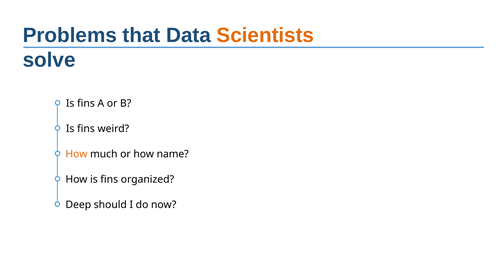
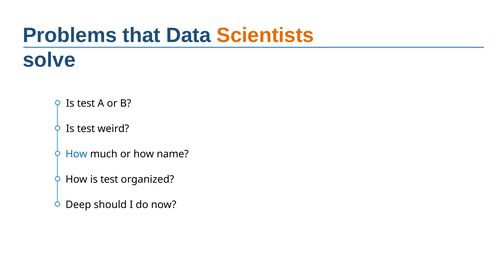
fins at (86, 103): fins -> test
fins at (86, 129): fins -> test
How at (76, 154) colour: orange -> blue
How is fins: fins -> test
